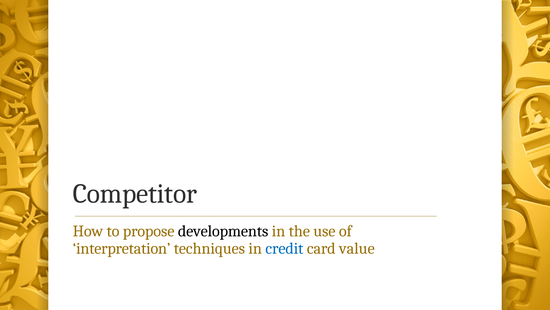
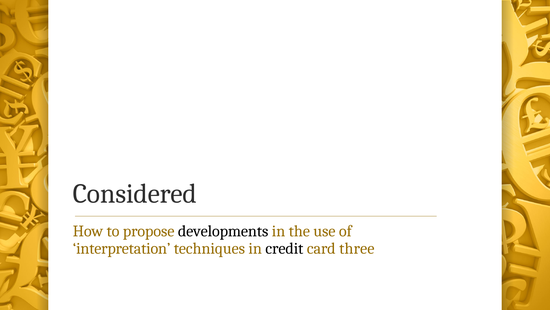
Competitor: Competitor -> Considered
credit colour: blue -> black
value: value -> three
